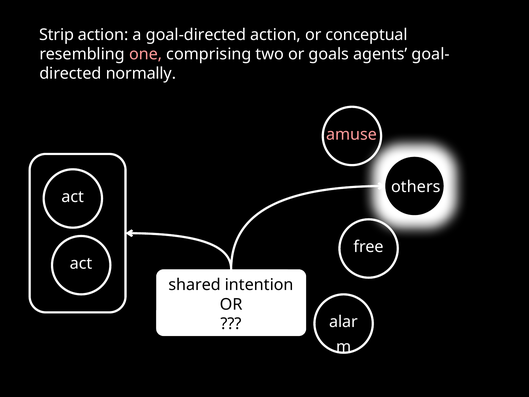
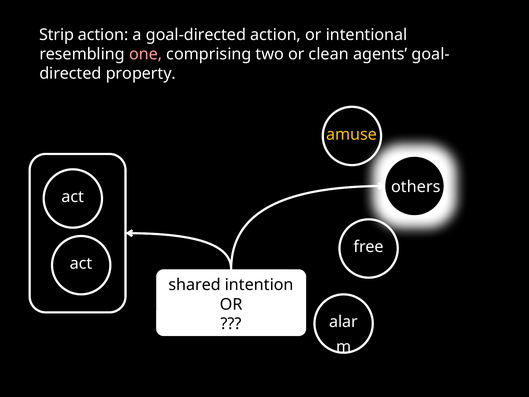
conceptual: conceptual -> intentional
goals: goals -> clean
normally: normally -> property
amuse colour: pink -> yellow
